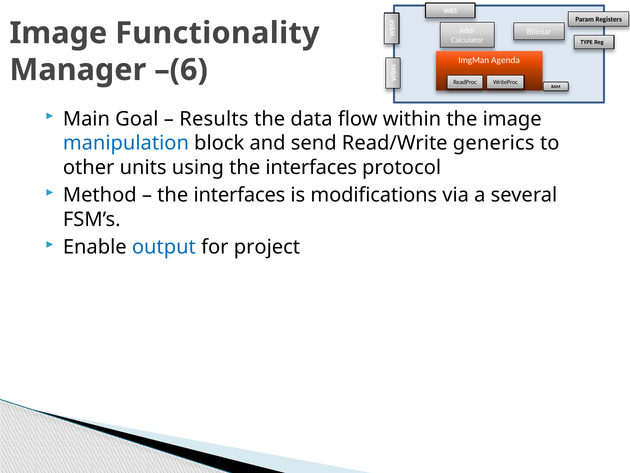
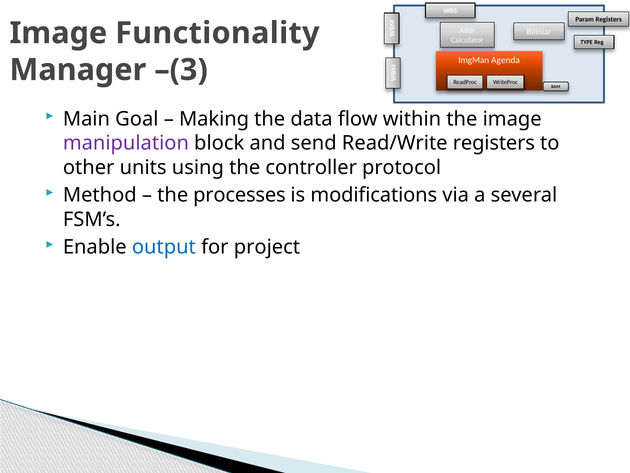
–(6: –(6 -> –(3
Results: Results -> Making
manipulation colour: blue -> purple
Read/Write generics: generics -> registers
using the interfaces: interfaces -> controller
interfaces at (239, 195): interfaces -> processes
